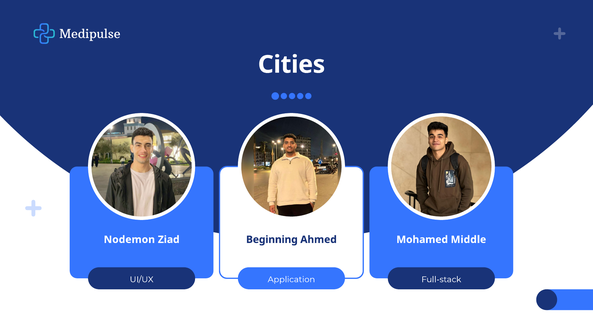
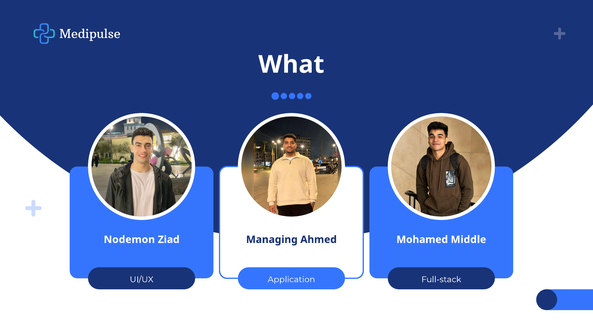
Cities: Cities -> What
Beginning: Beginning -> Managing
